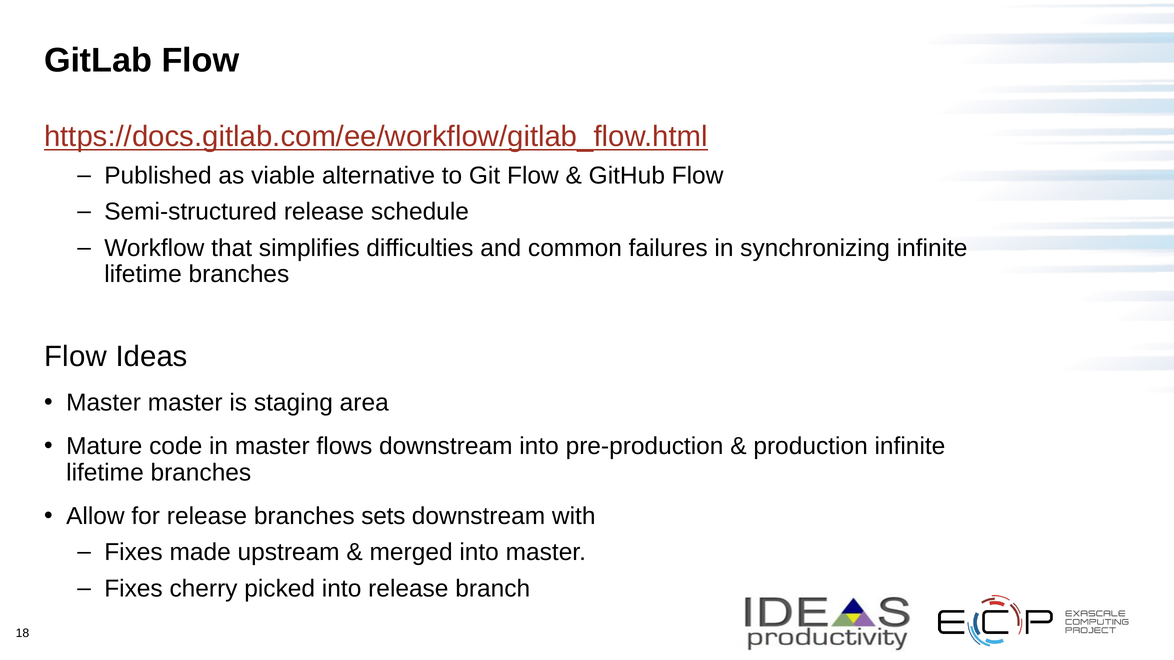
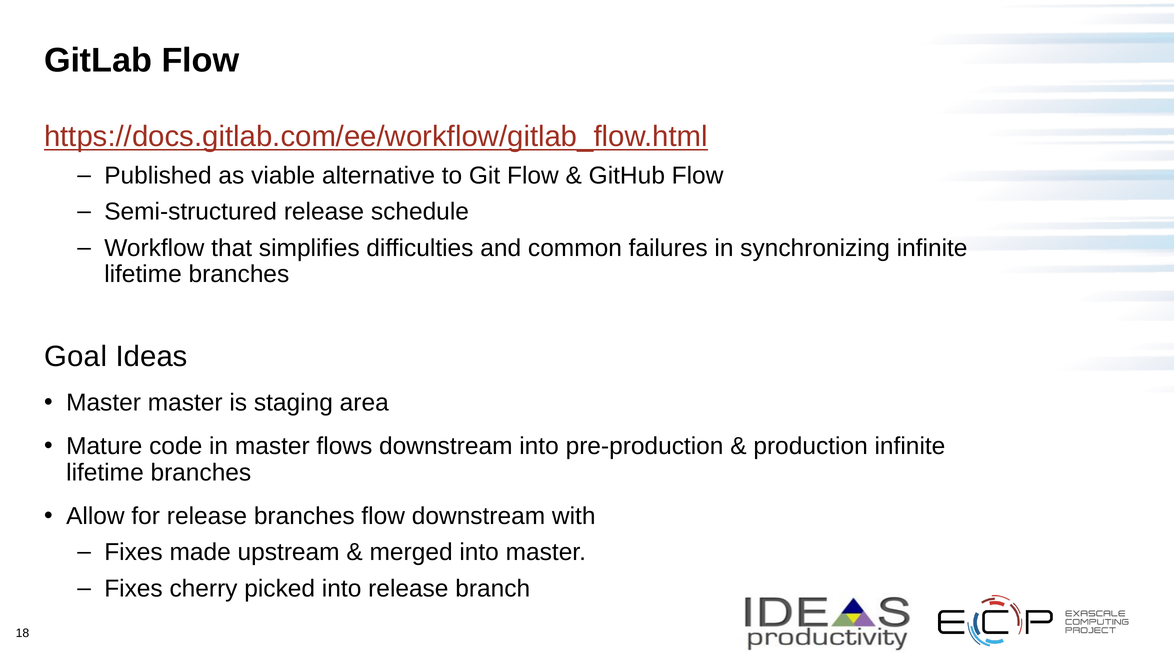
Flow at (76, 357): Flow -> Goal
branches sets: sets -> flow
